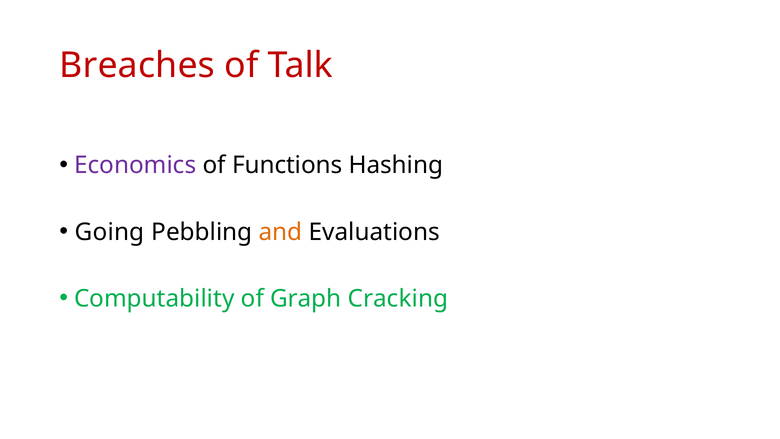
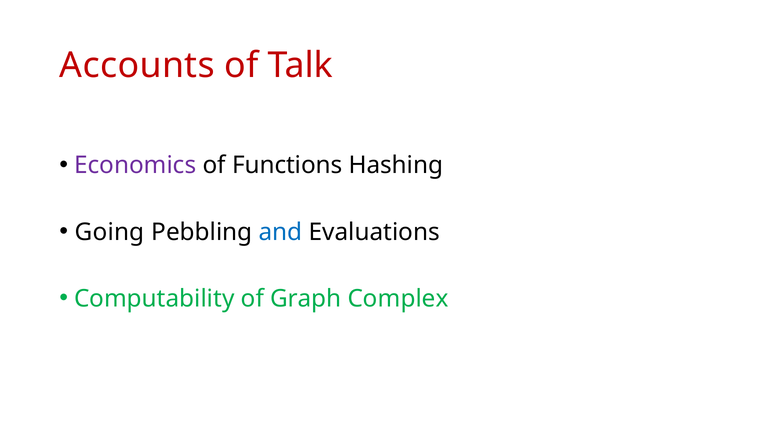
Breaches: Breaches -> Accounts
and colour: orange -> blue
Cracking: Cracking -> Complex
